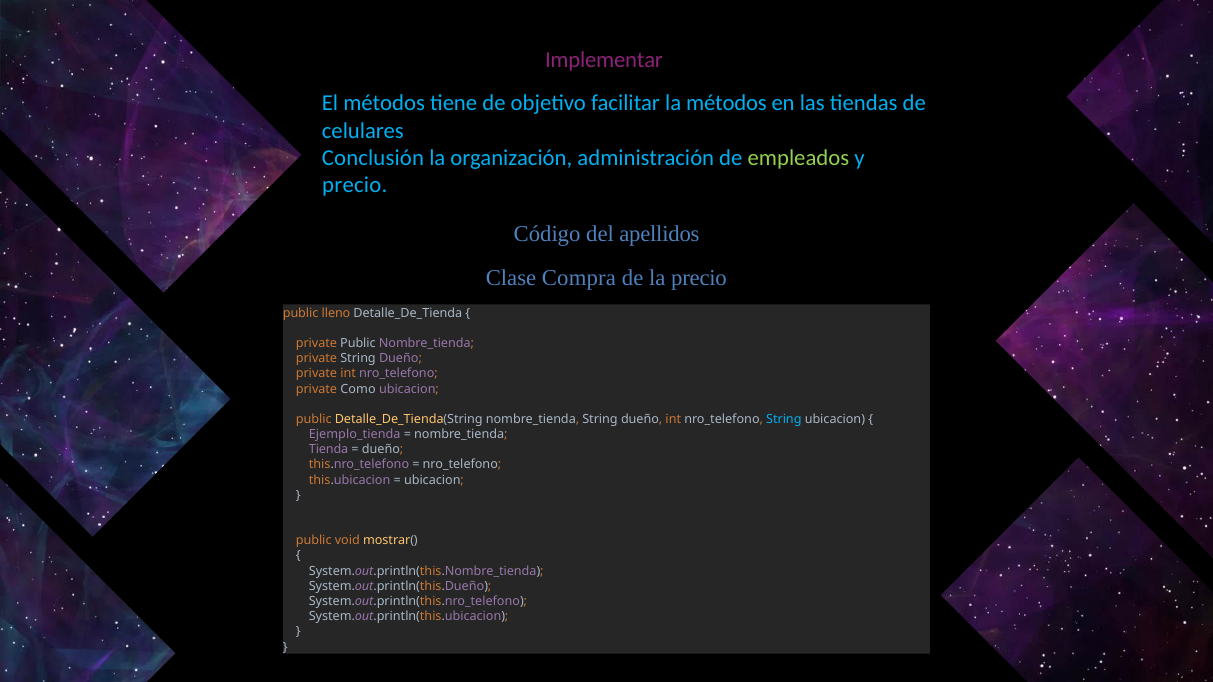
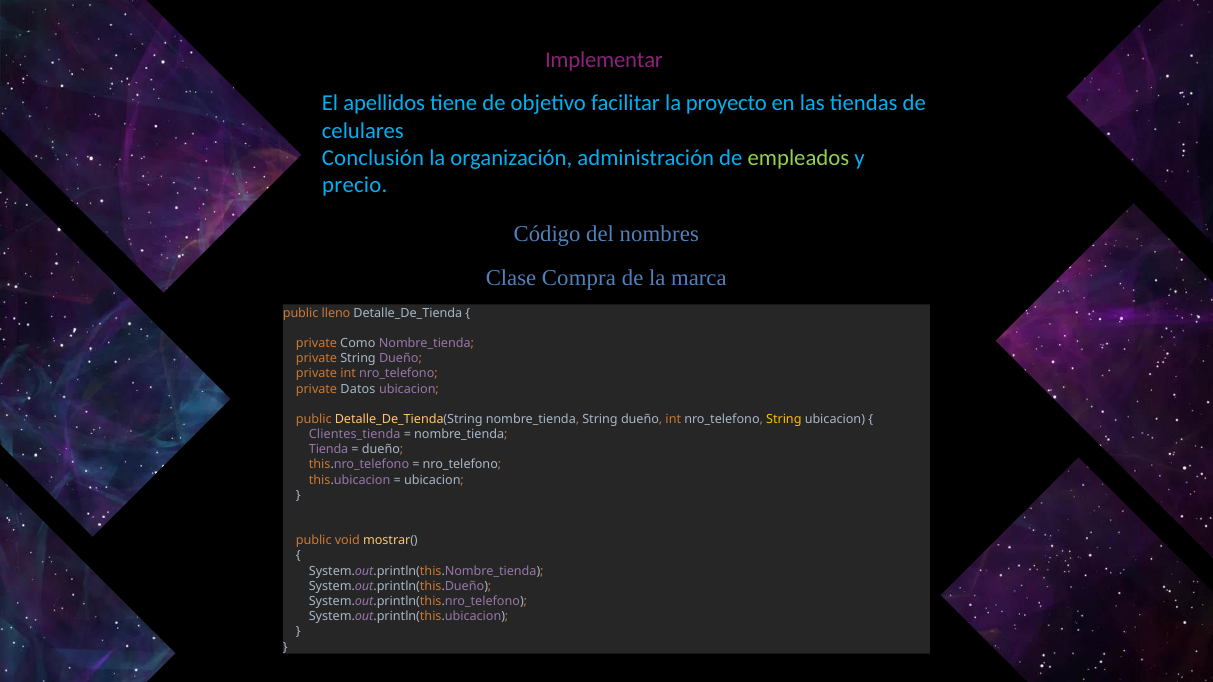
El métodos: métodos -> apellidos
la métodos: métodos -> proyecto
apellidos: apellidos -> nombres
la precio: precio -> marca
private Public: Public -> Como
Como: Como -> Datos
String at (784, 419) colour: light blue -> yellow
Ejemplo_tienda: Ejemplo_tienda -> Clientes_tienda
